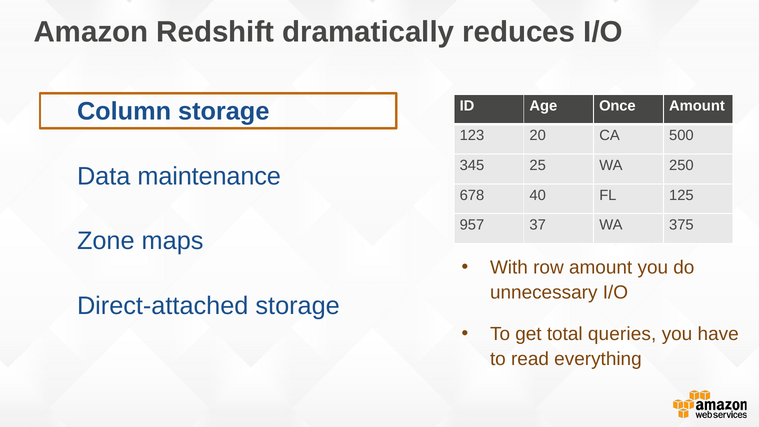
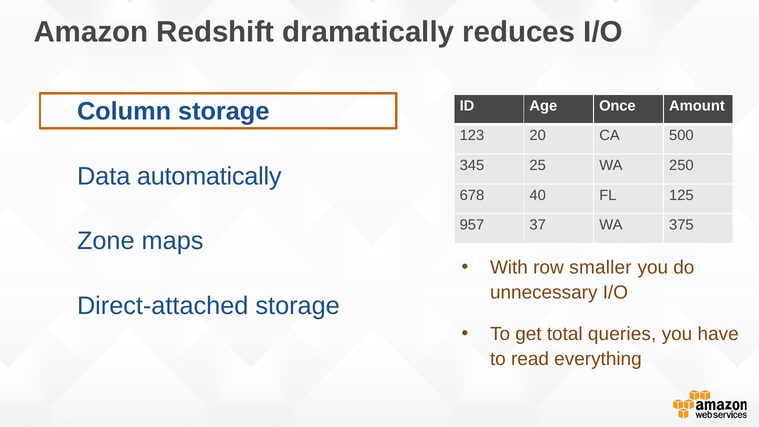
maintenance: maintenance -> automatically
row amount: amount -> smaller
